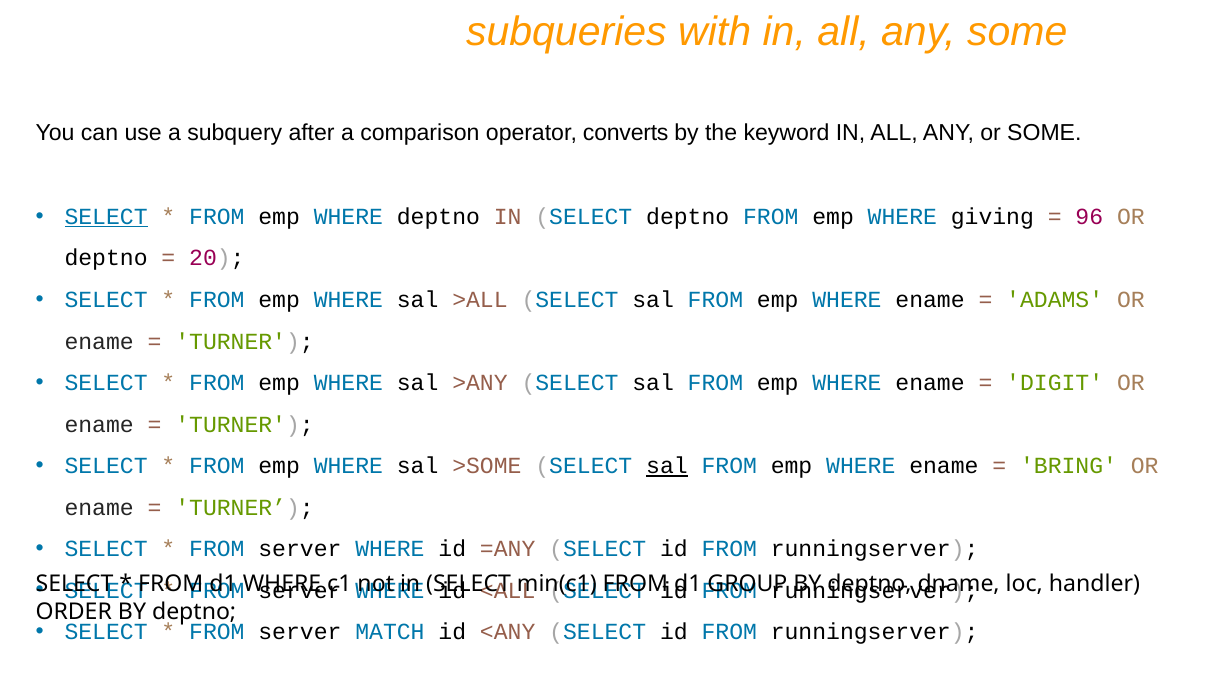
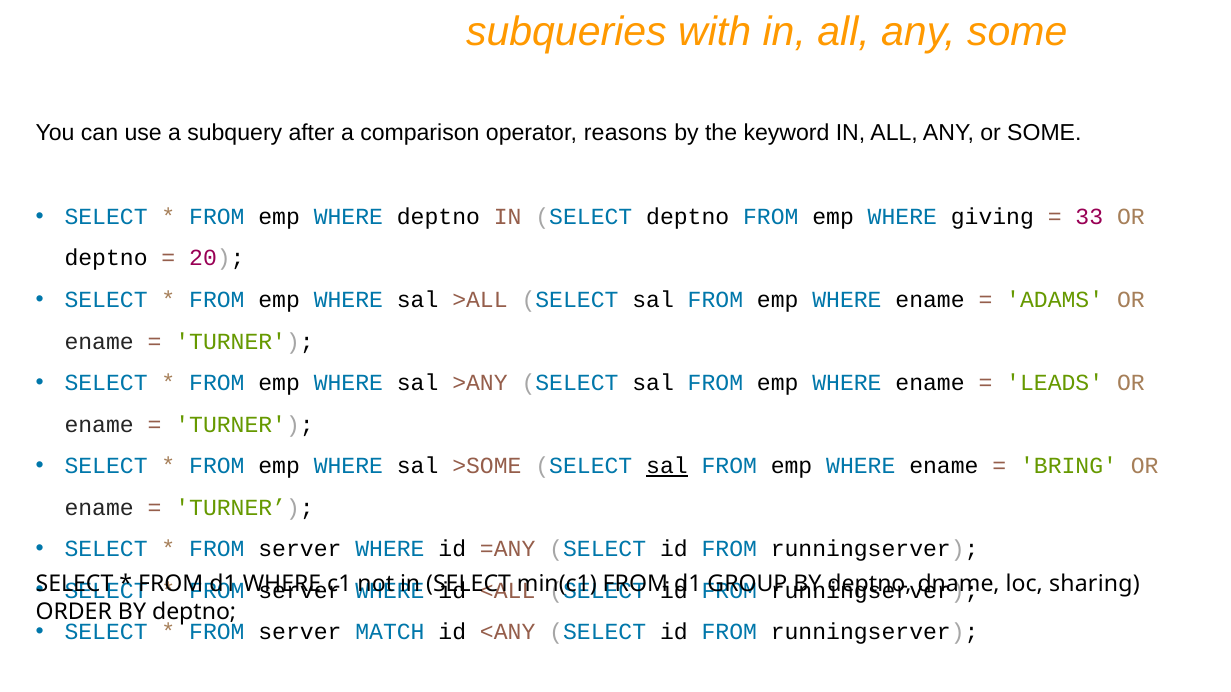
converts: converts -> reasons
SELECT at (106, 217) underline: present -> none
96: 96 -> 33
DIGIT: DIGIT -> LEADS
handler: handler -> sharing
